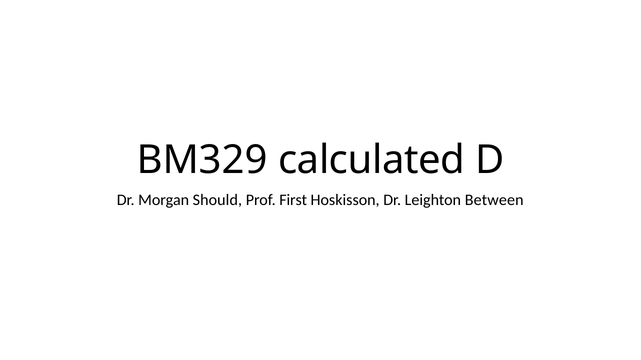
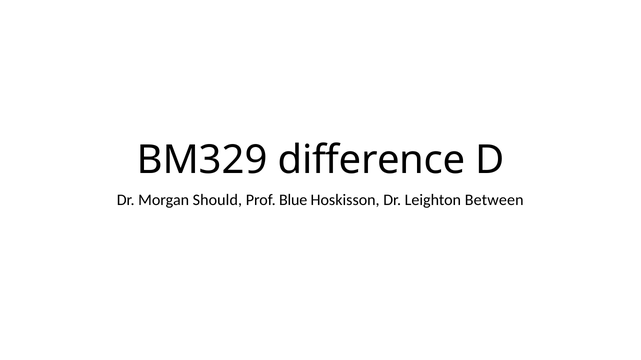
calculated: calculated -> difference
First: First -> Blue
